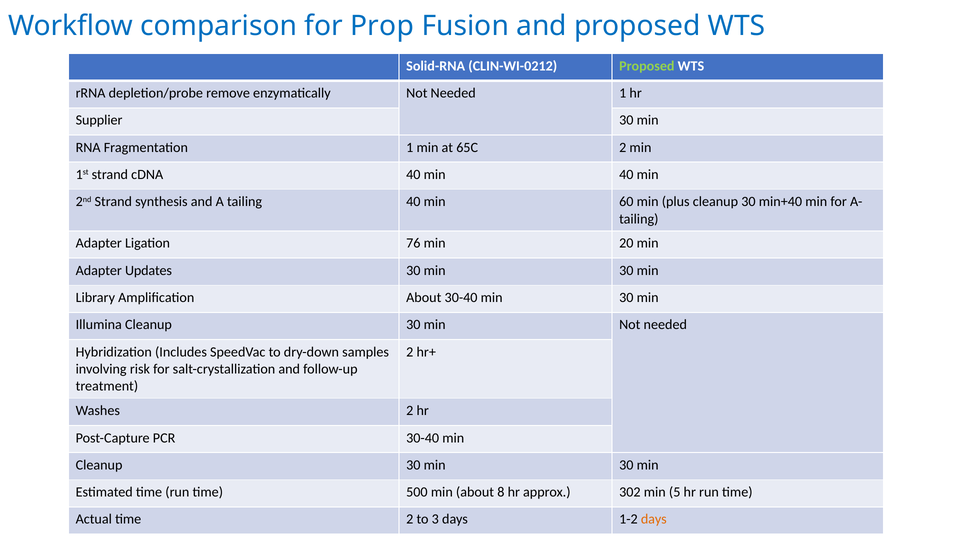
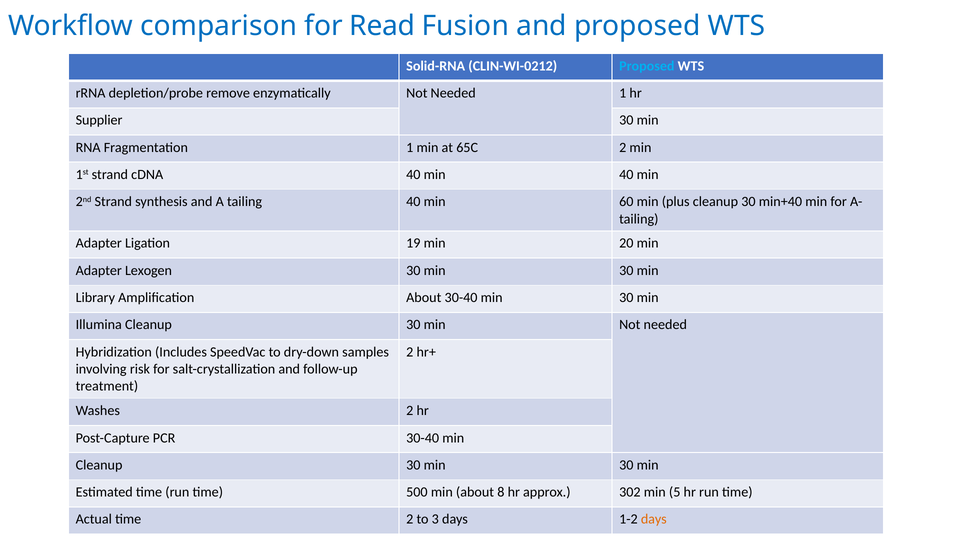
Prop: Prop -> Read
Proposed at (647, 66) colour: light green -> light blue
76: 76 -> 19
Updates: Updates -> Lexogen
